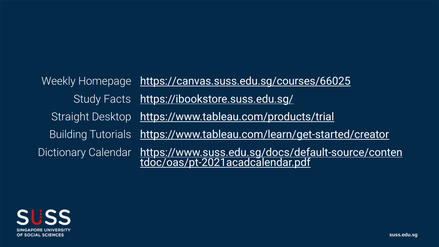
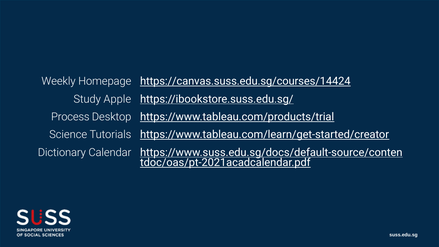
https://canvas.suss.edu.sg/courses/66025: https://canvas.suss.edu.sg/courses/66025 -> https://canvas.suss.edu.sg/courses/14424
Facts: Facts -> Apple
Straight: Straight -> Process
Building: Building -> Science
